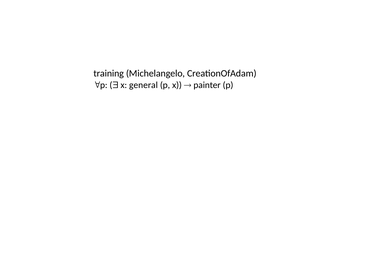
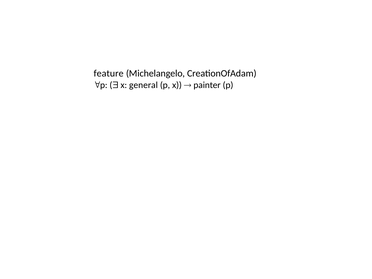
training: training -> feature
